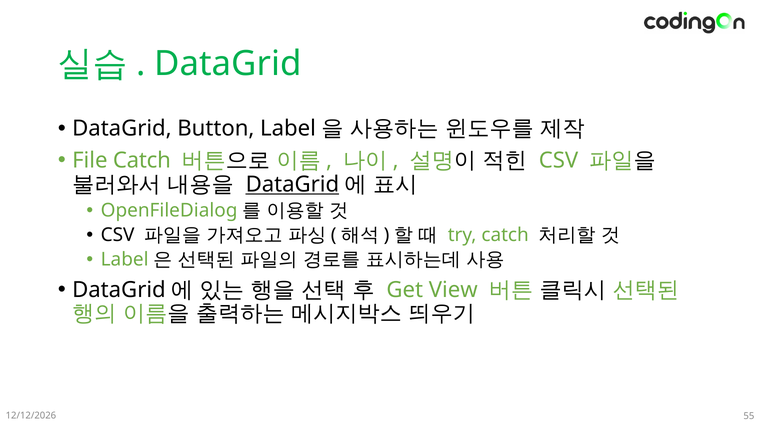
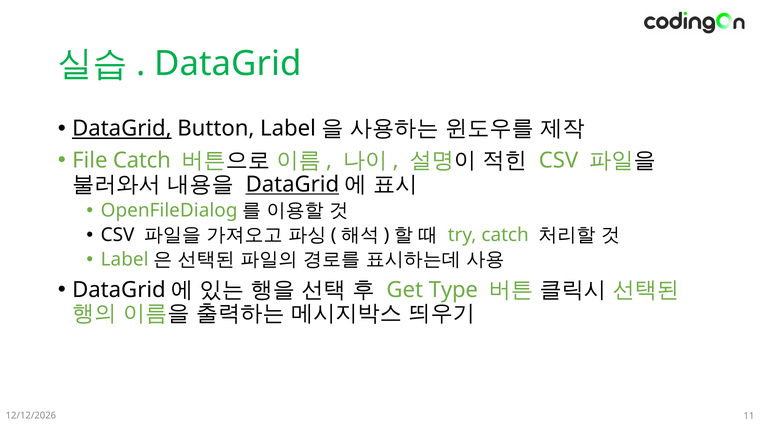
DataGrid at (122, 128) underline: none -> present
View: View -> Type
55: 55 -> 11
